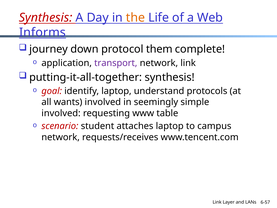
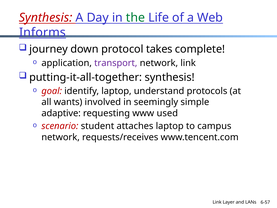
the colour: orange -> green
them: them -> takes
involved at (61, 113): involved -> adaptive
table: table -> used
